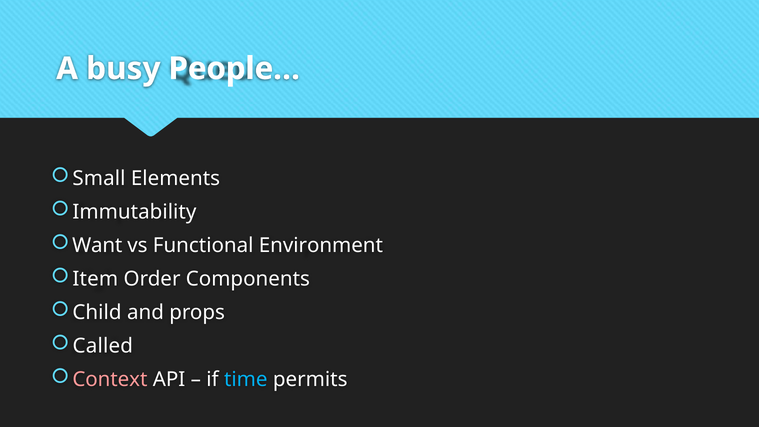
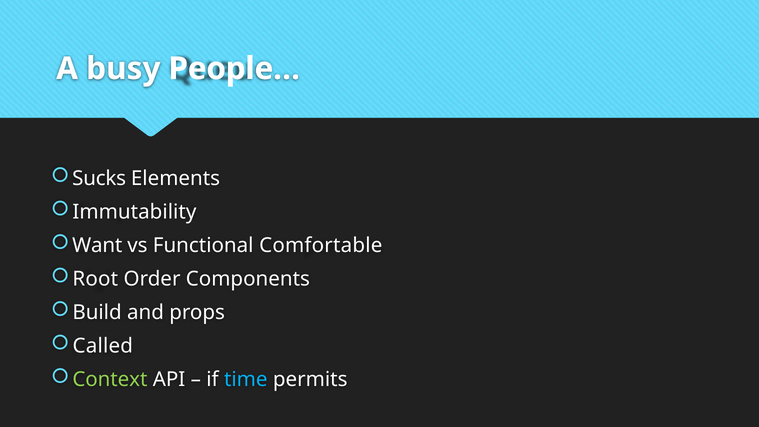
Small: Small -> Sucks
Environment: Environment -> Comfortable
Item: Item -> Root
Child: Child -> Build
Context colour: pink -> light green
